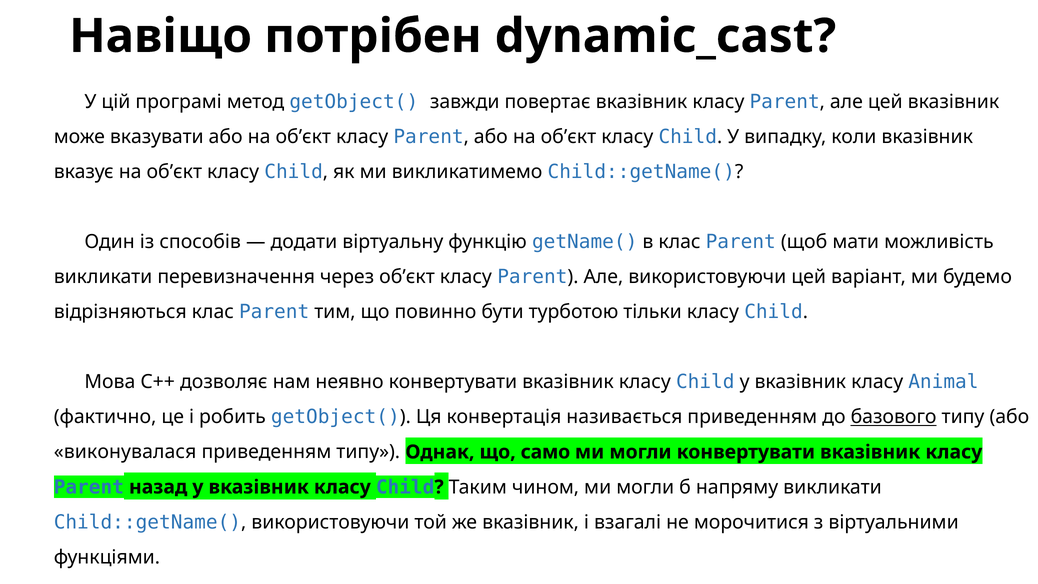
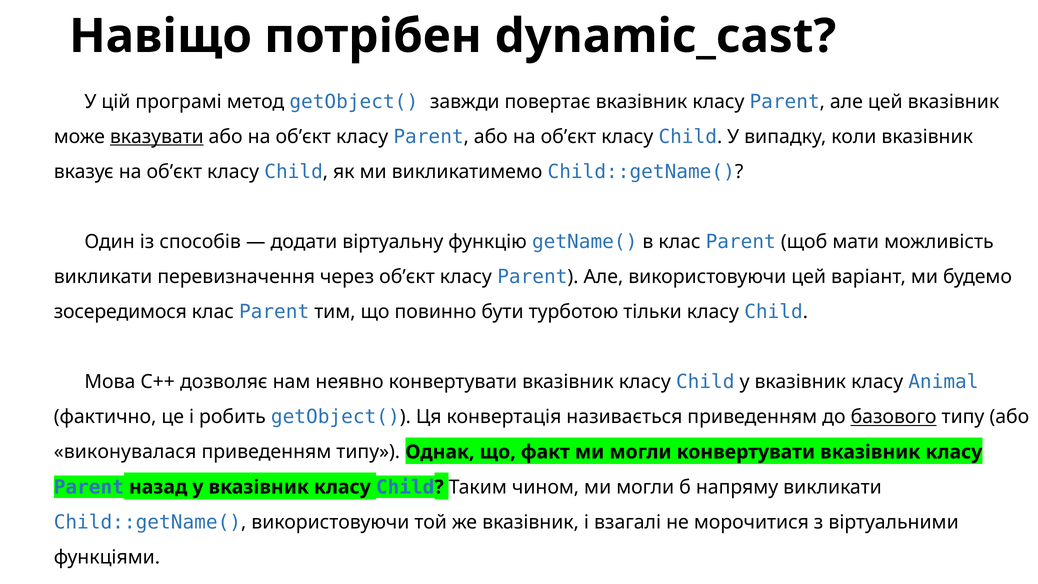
вказувати underline: none -> present
відрізняються: відрізняються -> зосередимося
само: само -> факт
